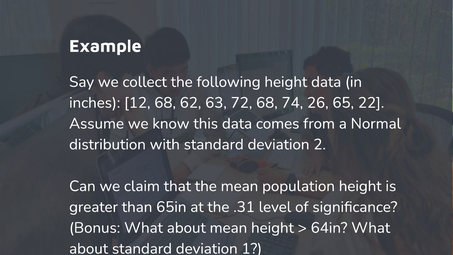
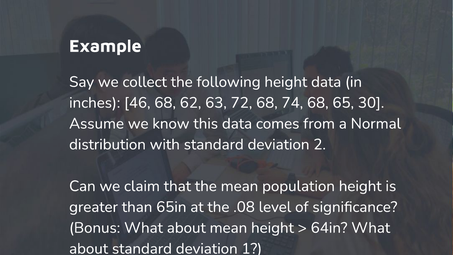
12: 12 -> 46
74 26: 26 -> 68
22: 22 -> 30
.31: .31 -> .08
